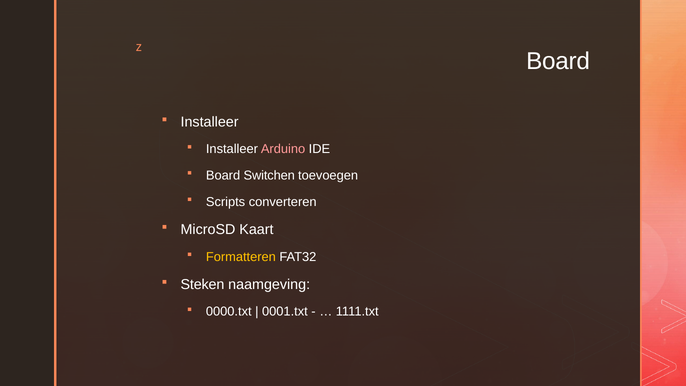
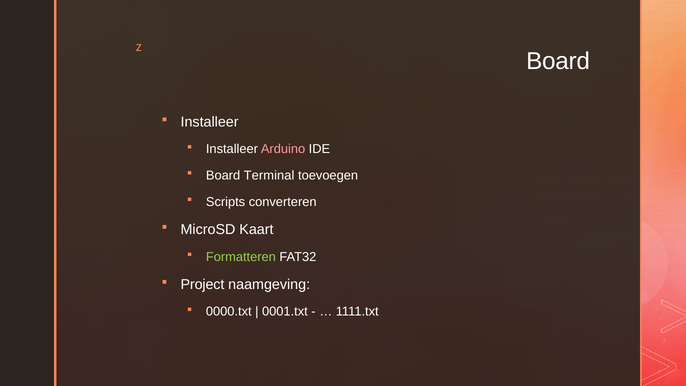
Switchen: Switchen -> Terminal
Formatteren colour: yellow -> light green
Steken: Steken -> Project
